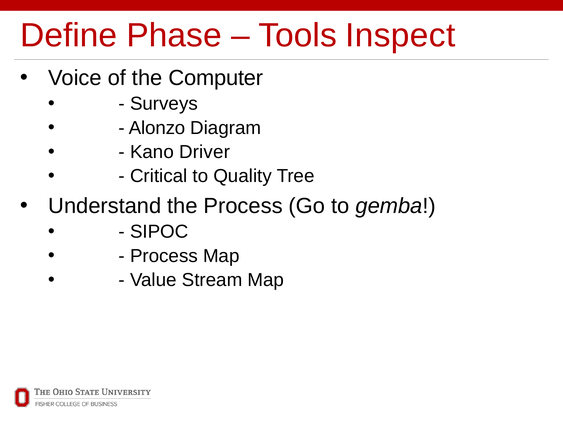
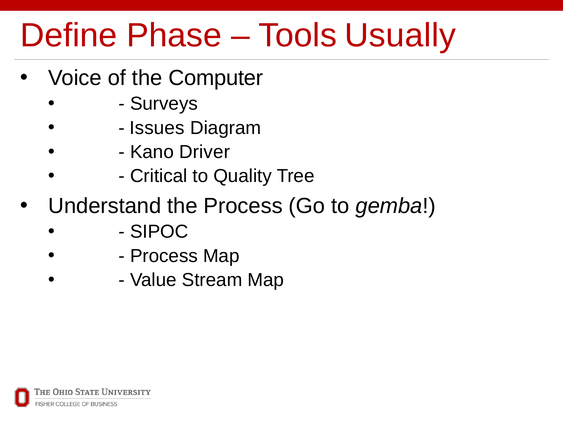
Inspect: Inspect -> Usually
Alonzo: Alonzo -> Issues
